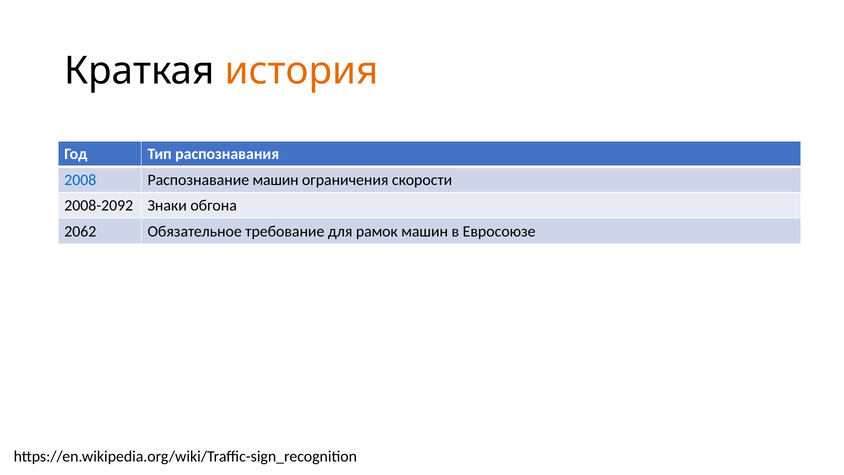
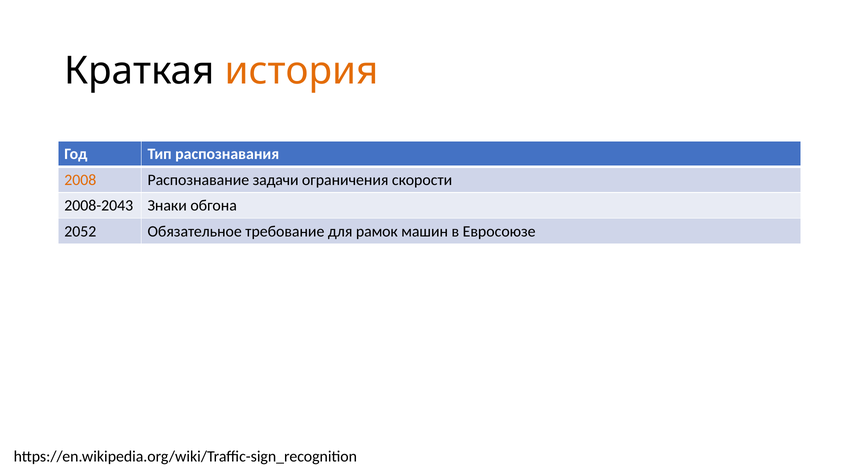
2008 colour: blue -> orange
Распознавание машин: машин -> задачи
2008-2092: 2008-2092 -> 2008-2043
2062: 2062 -> 2052
